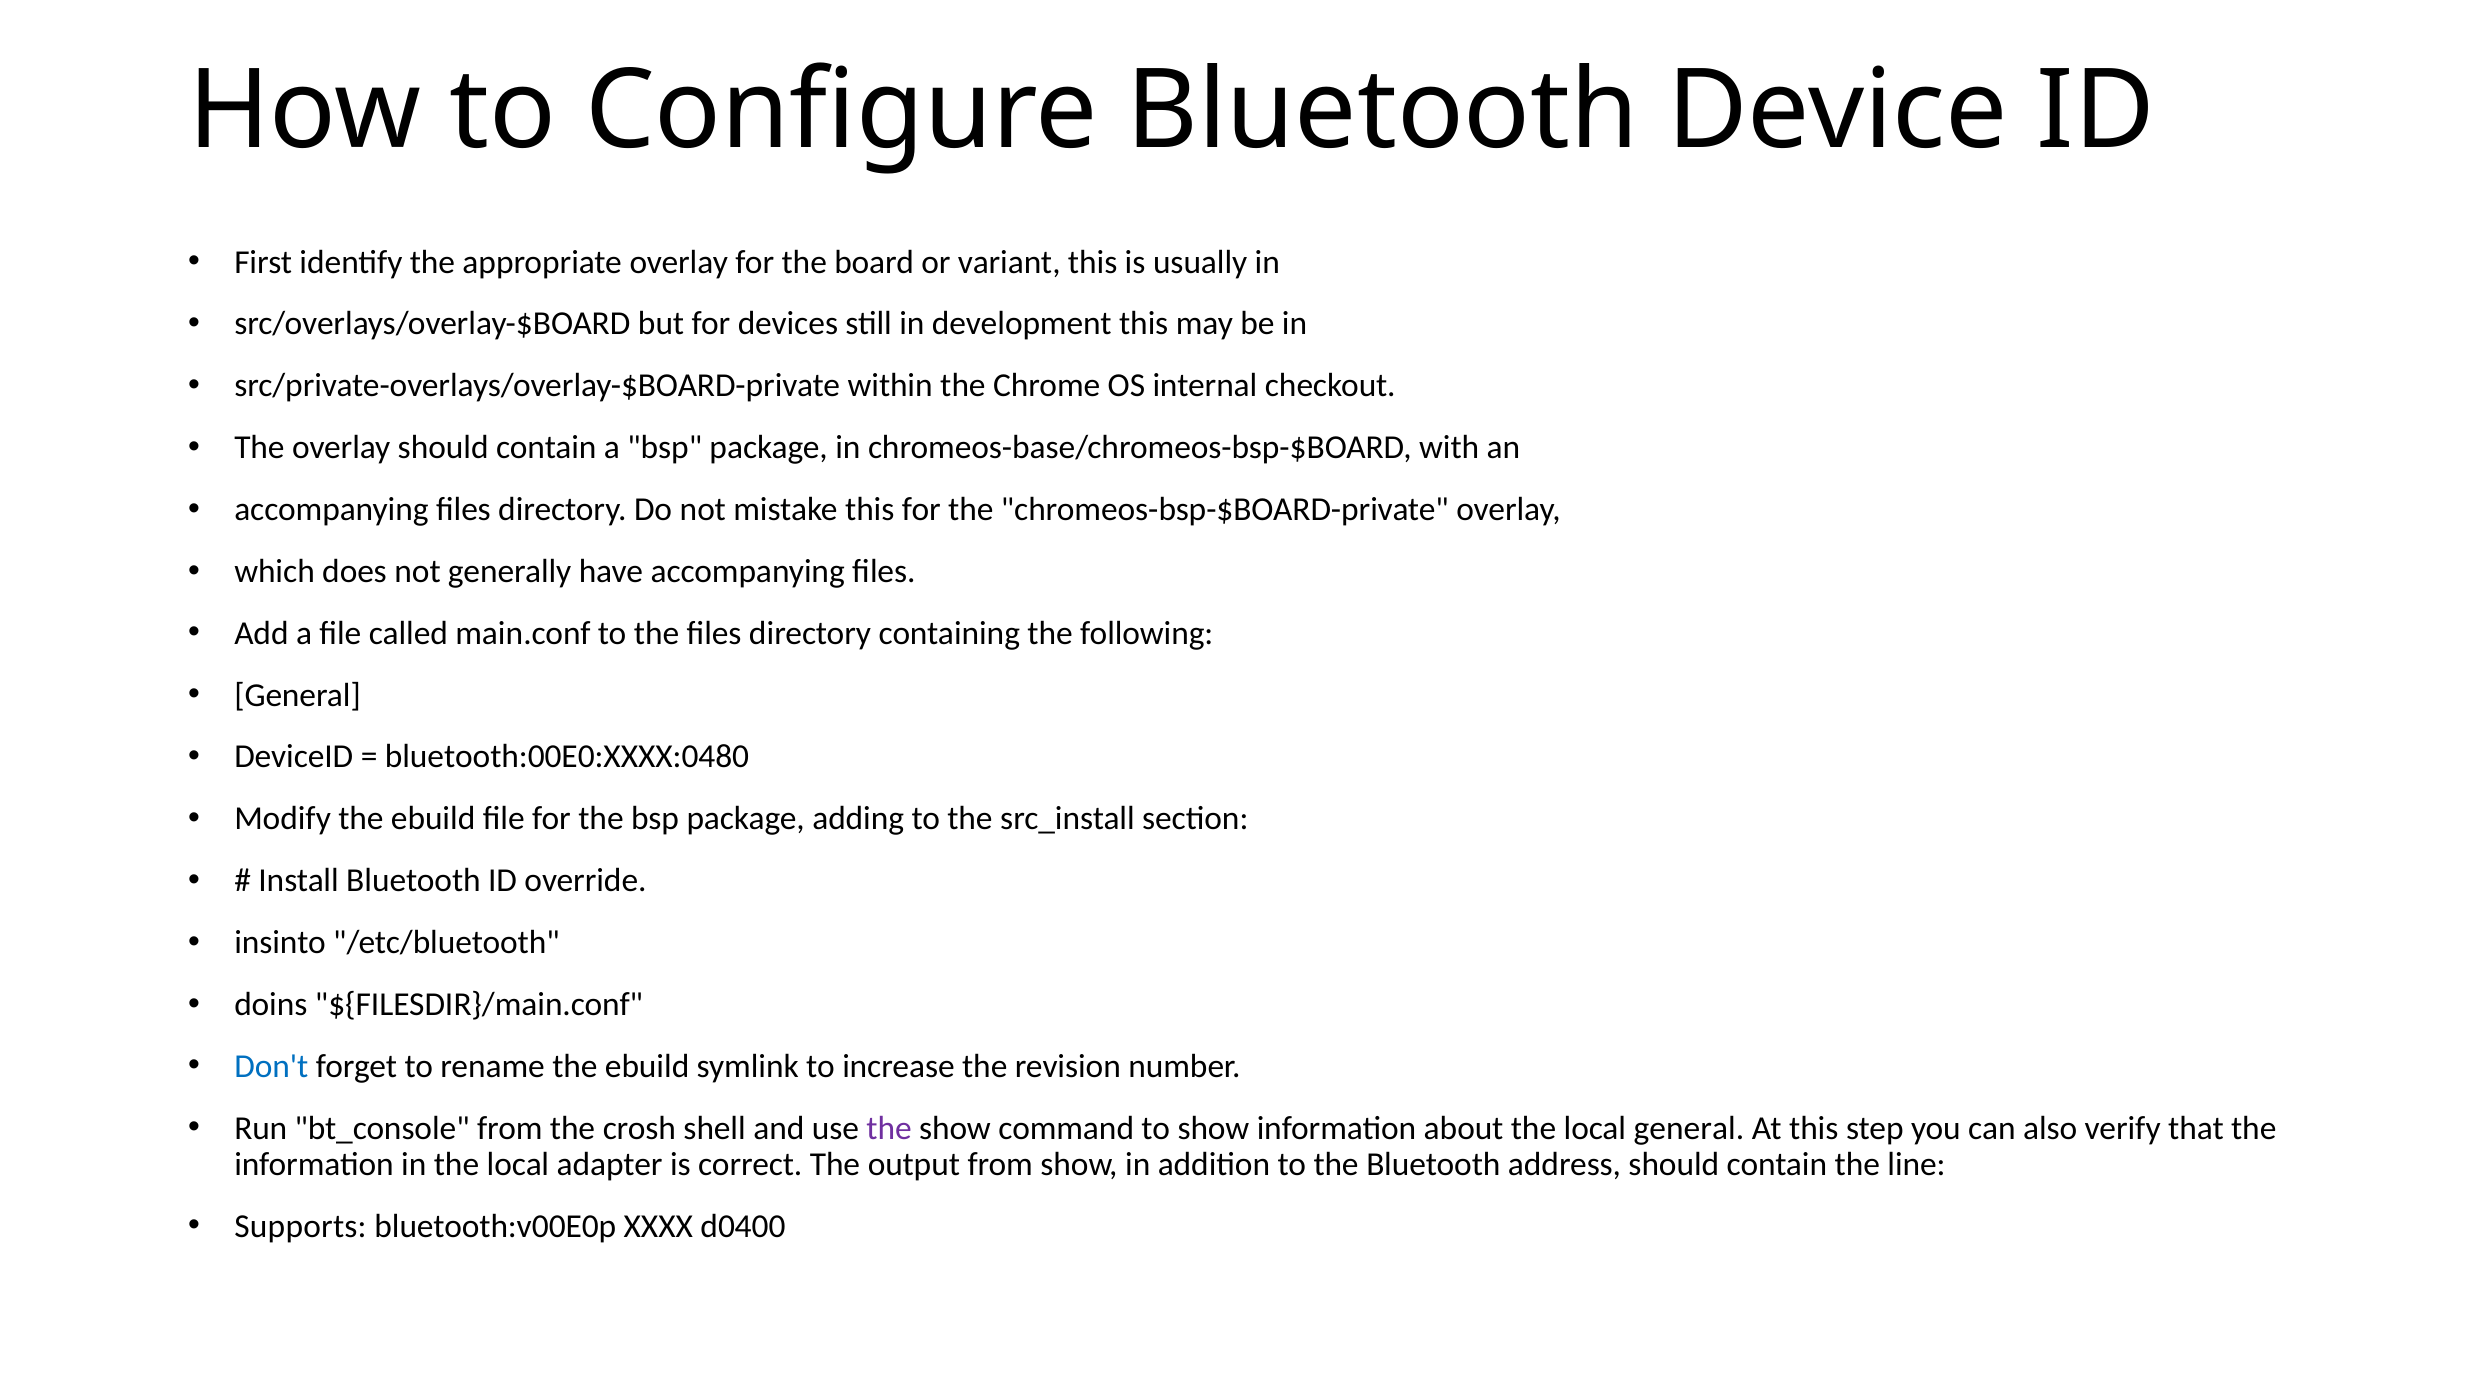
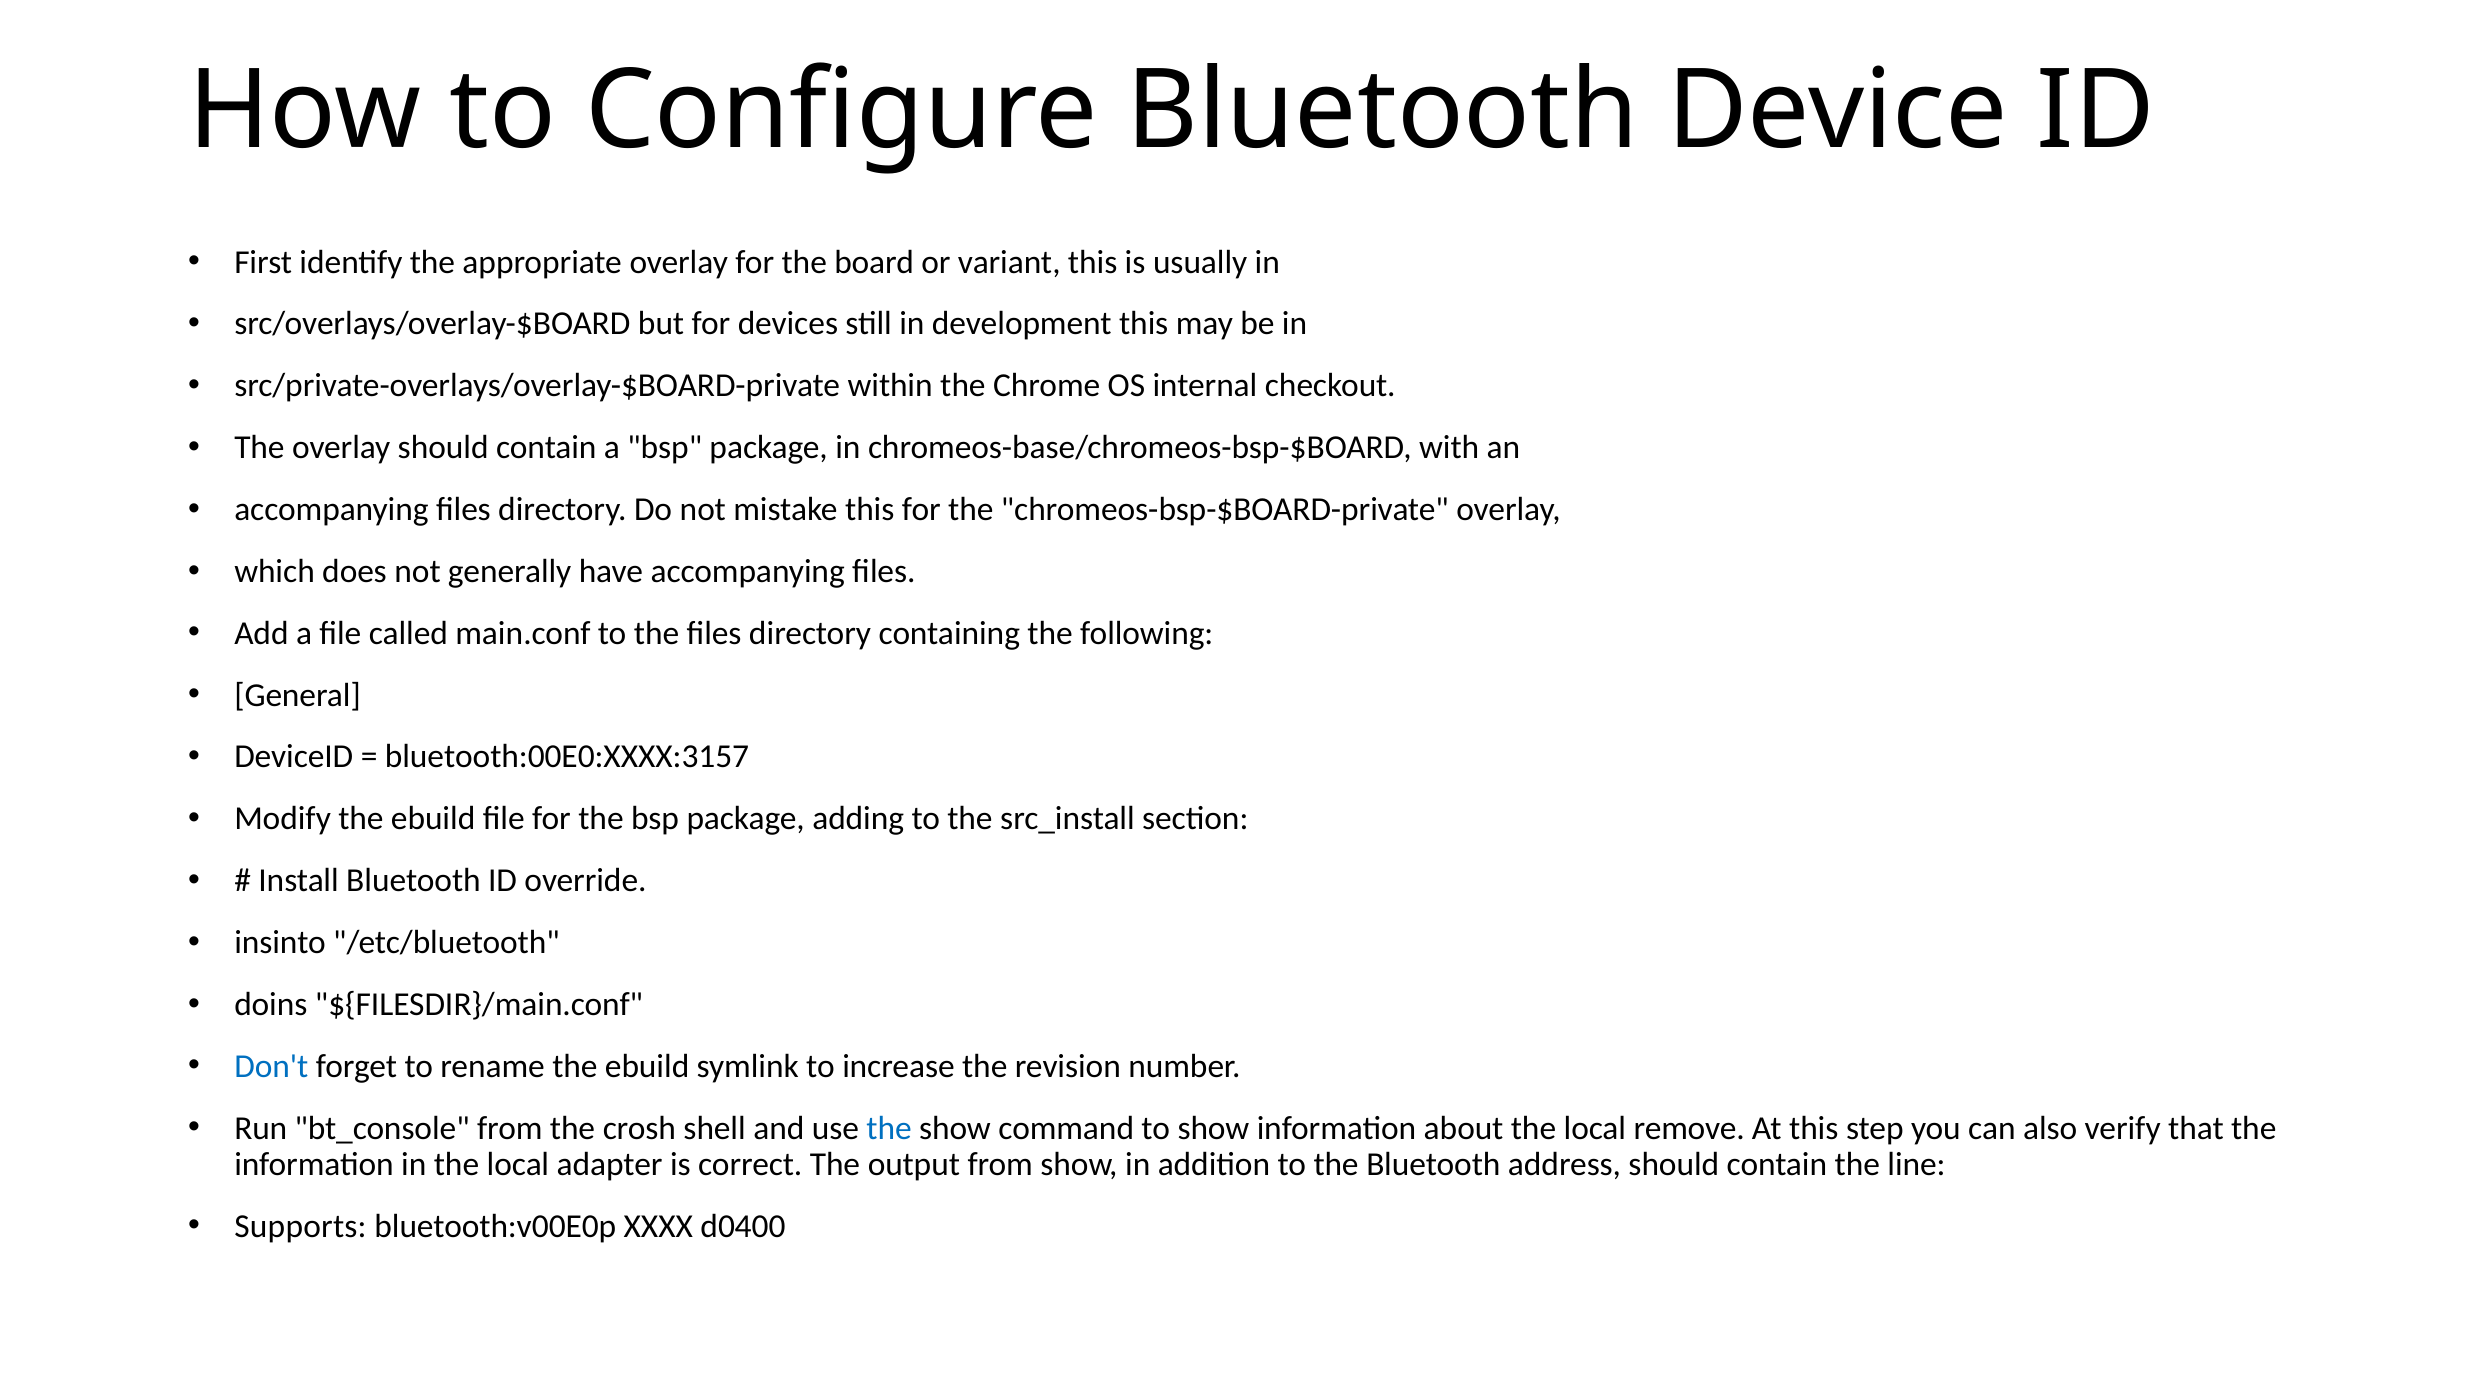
bluetooth:00E0:XXXX:0480: bluetooth:00E0:XXXX:0480 -> bluetooth:00E0:XXXX:3157
the at (889, 1128) colour: purple -> blue
local general: general -> remove
